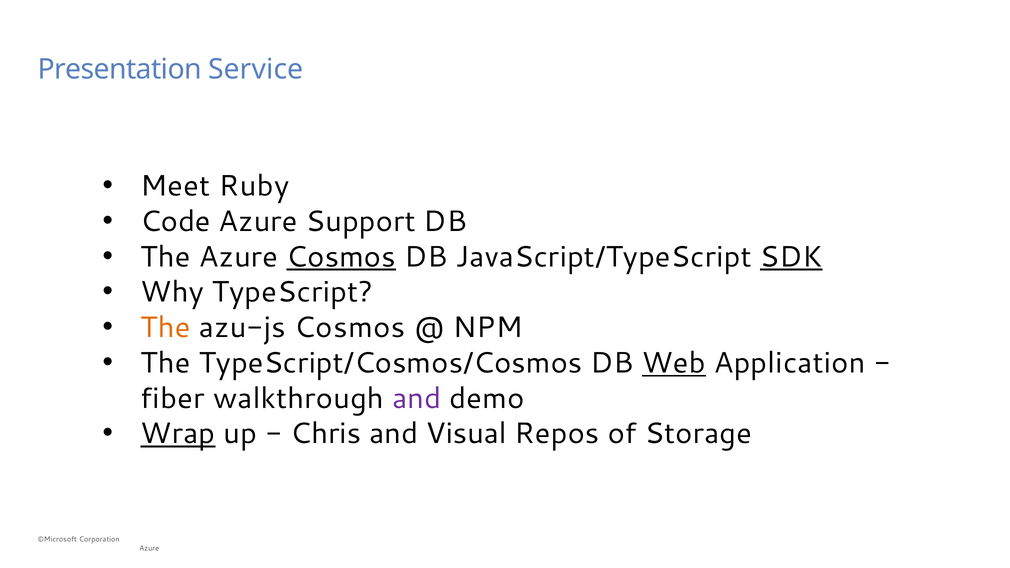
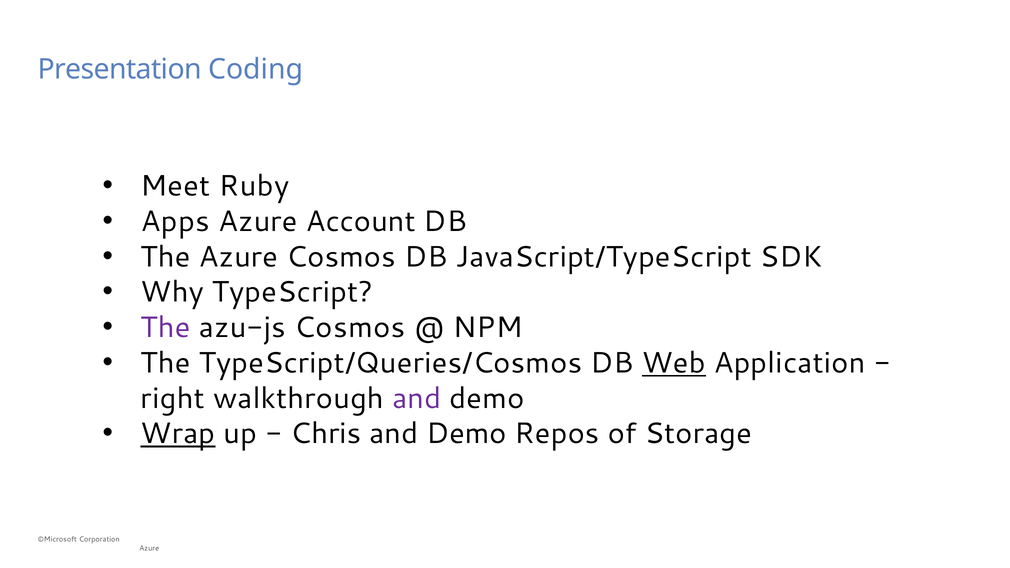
Service: Service -> Coding
Code: Code -> Apps
Support: Support -> Account
Cosmos at (341, 257) underline: present -> none
SDK underline: present -> none
The at (166, 328) colour: orange -> purple
TypeScript/Cosmos/Cosmos: TypeScript/Cosmos/Cosmos -> TypeScript/Queries/Cosmos
fiber: fiber -> right
Visual at (466, 434): Visual -> Demo
